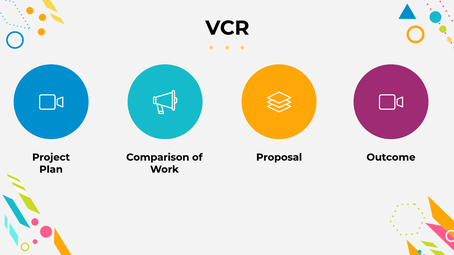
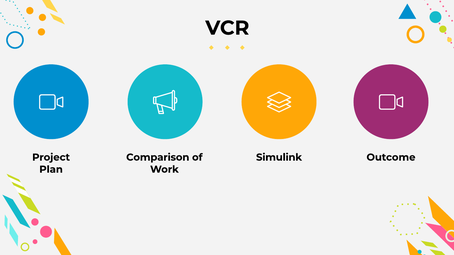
Proposal: Proposal -> Simulink
